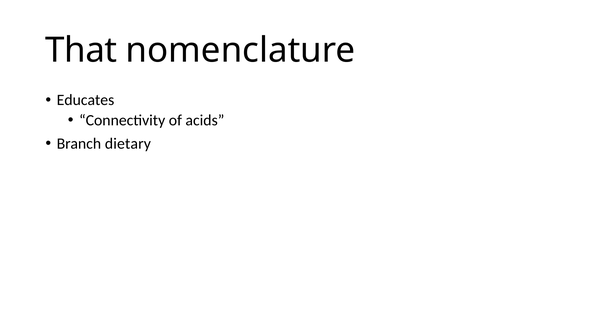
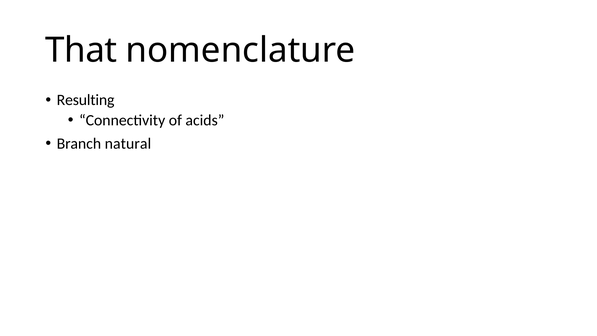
Educates: Educates -> Resulting
dietary: dietary -> natural
